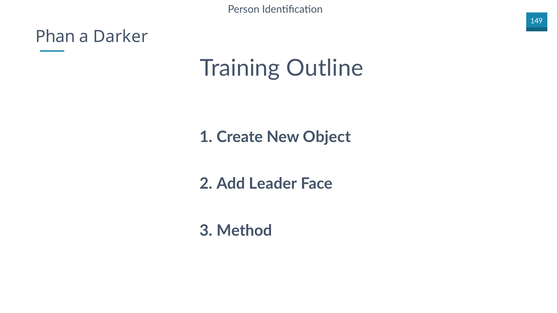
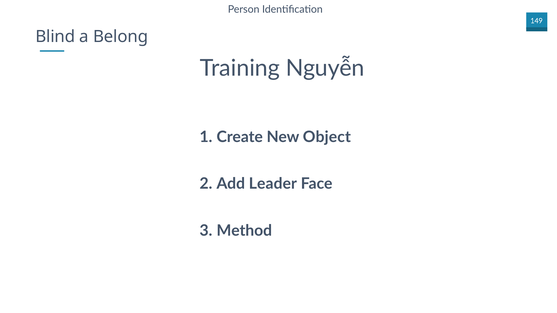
Phan: Phan -> Blind
Darker: Darker -> Belong
Outline: Outline -> Nguyễn
